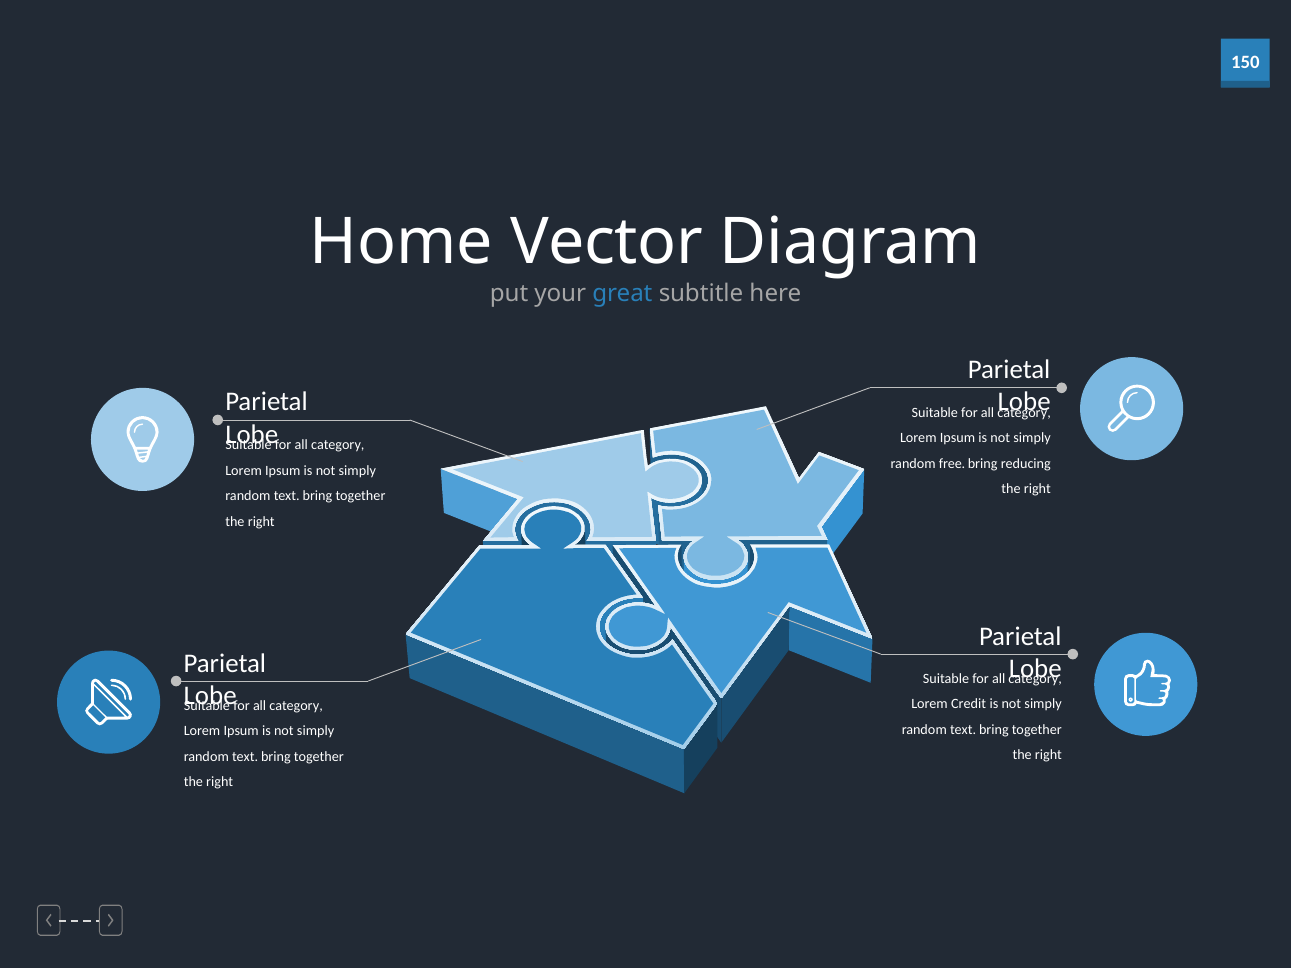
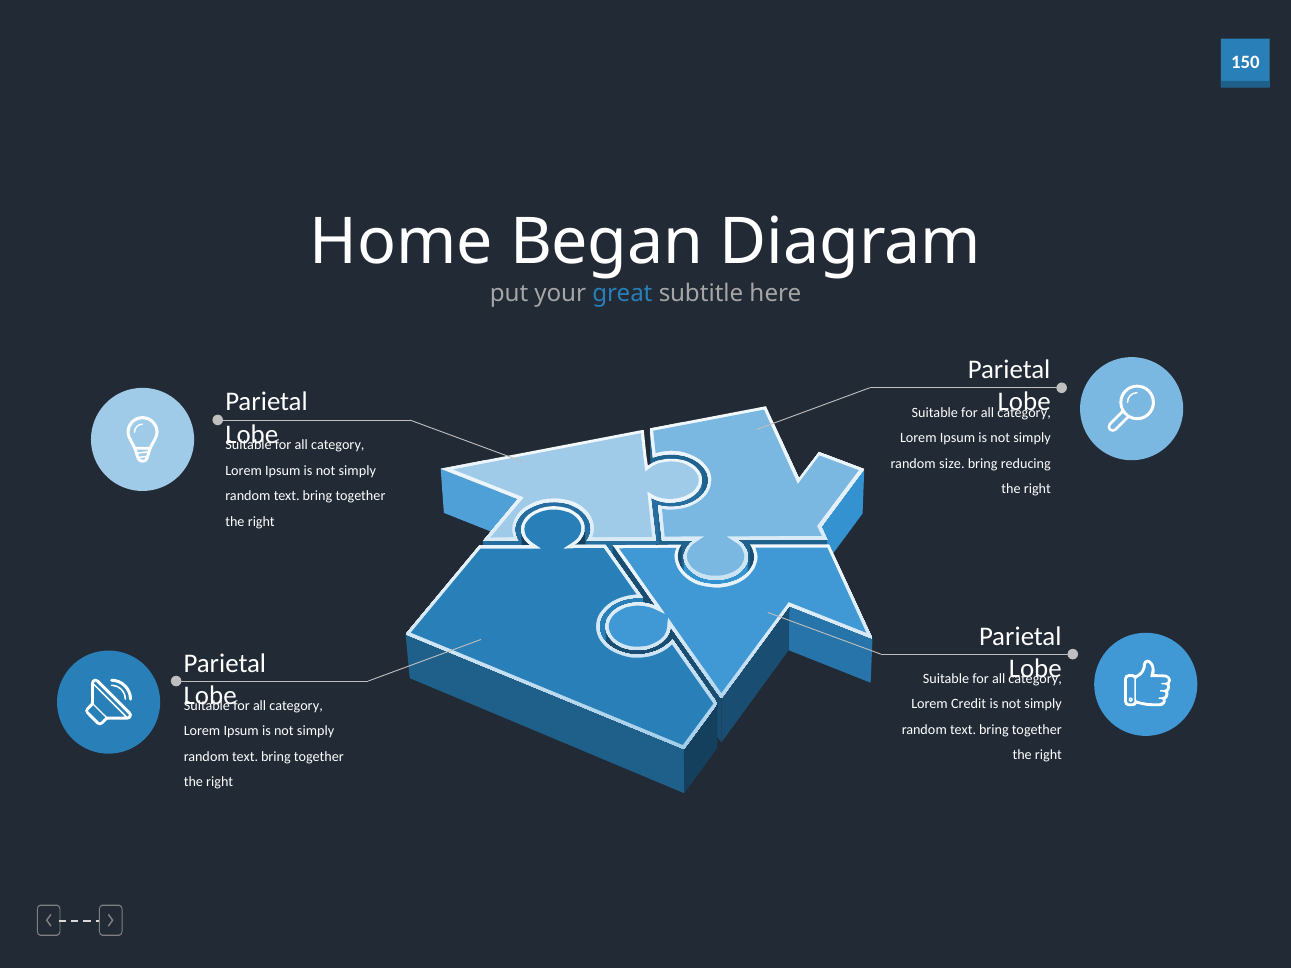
Vector: Vector -> Began
free: free -> size
